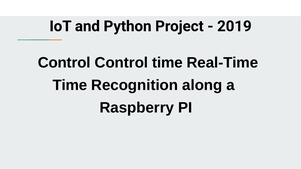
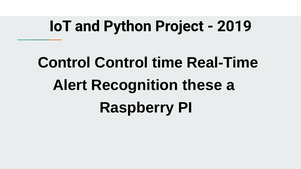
Time at (70, 85): Time -> Alert
along: along -> these
